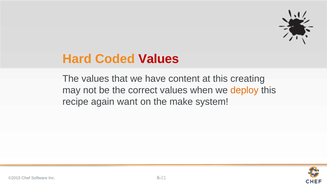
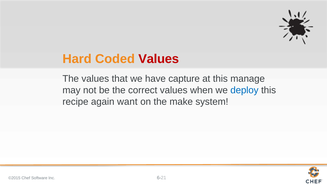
content: content -> capture
creating: creating -> manage
deploy colour: orange -> blue
